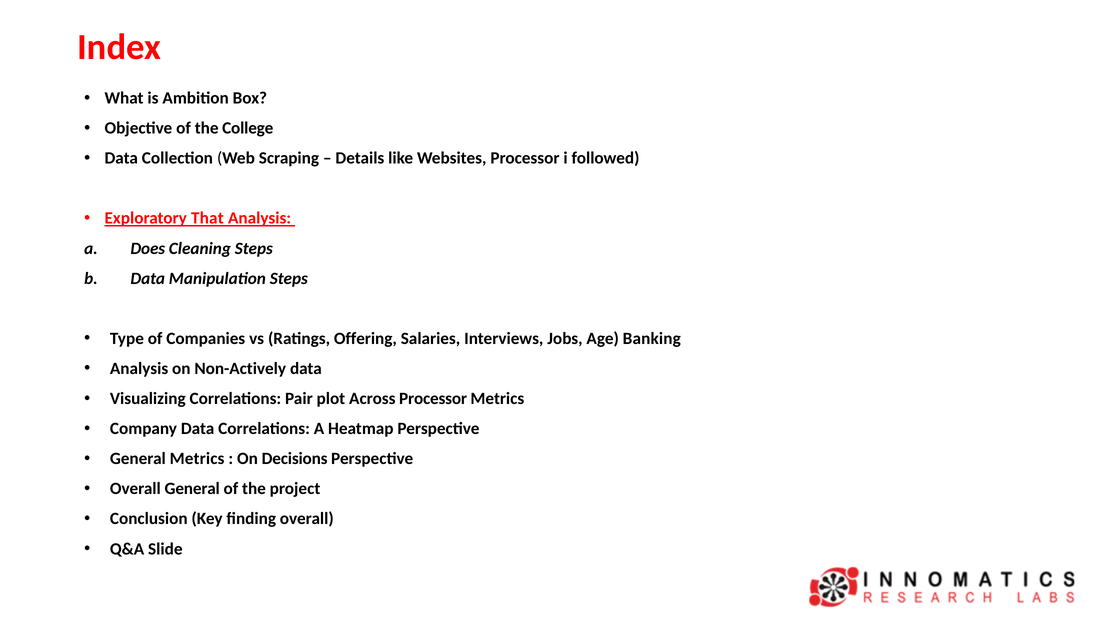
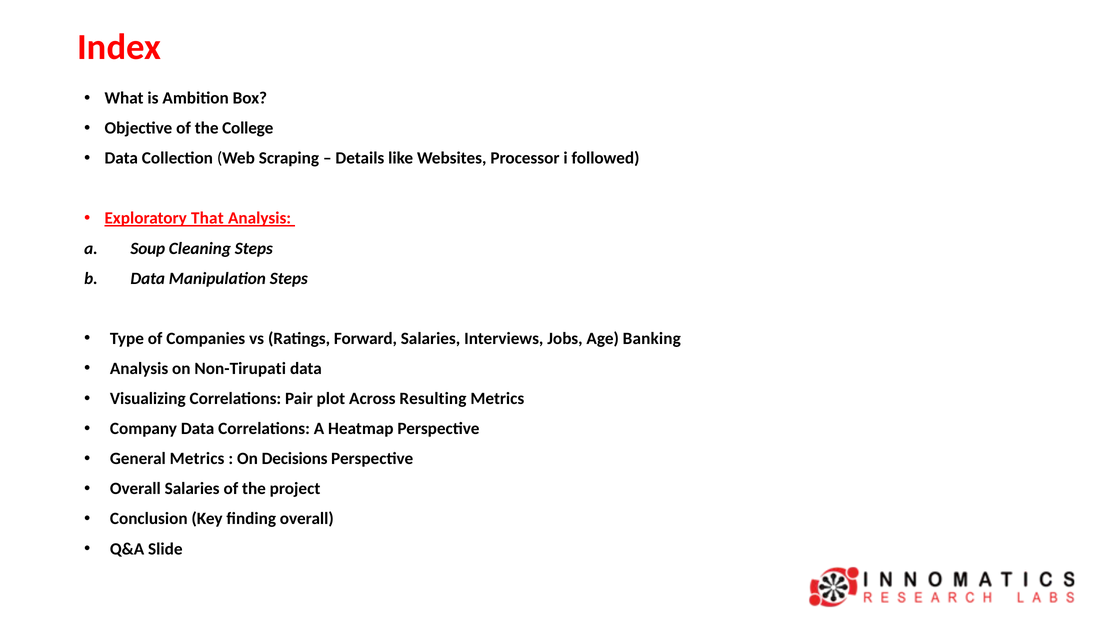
Does: Does -> Soup
Offering: Offering -> Forward
Non-Actively: Non-Actively -> Non-Tirupati
Across Processor: Processor -> Resulting
Overall General: General -> Salaries
